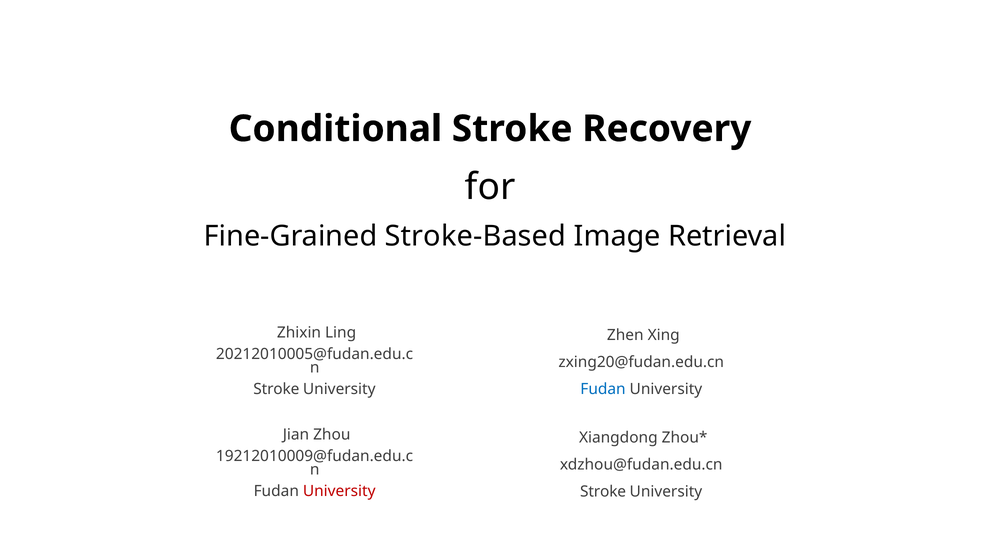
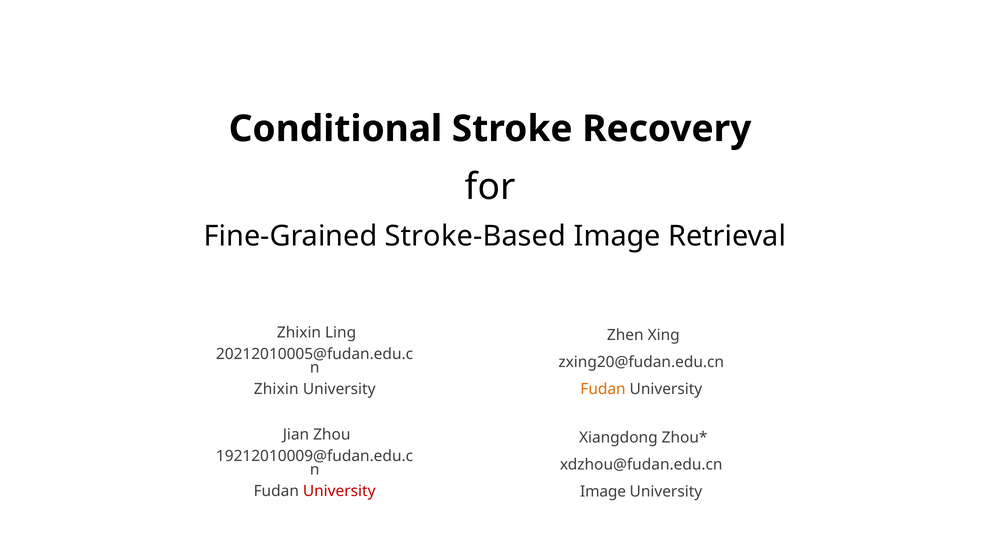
Stroke at (276, 389): Stroke -> Zhixin
Fudan at (603, 389) colour: blue -> orange
Stroke at (603, 491): Stroke -> Image
